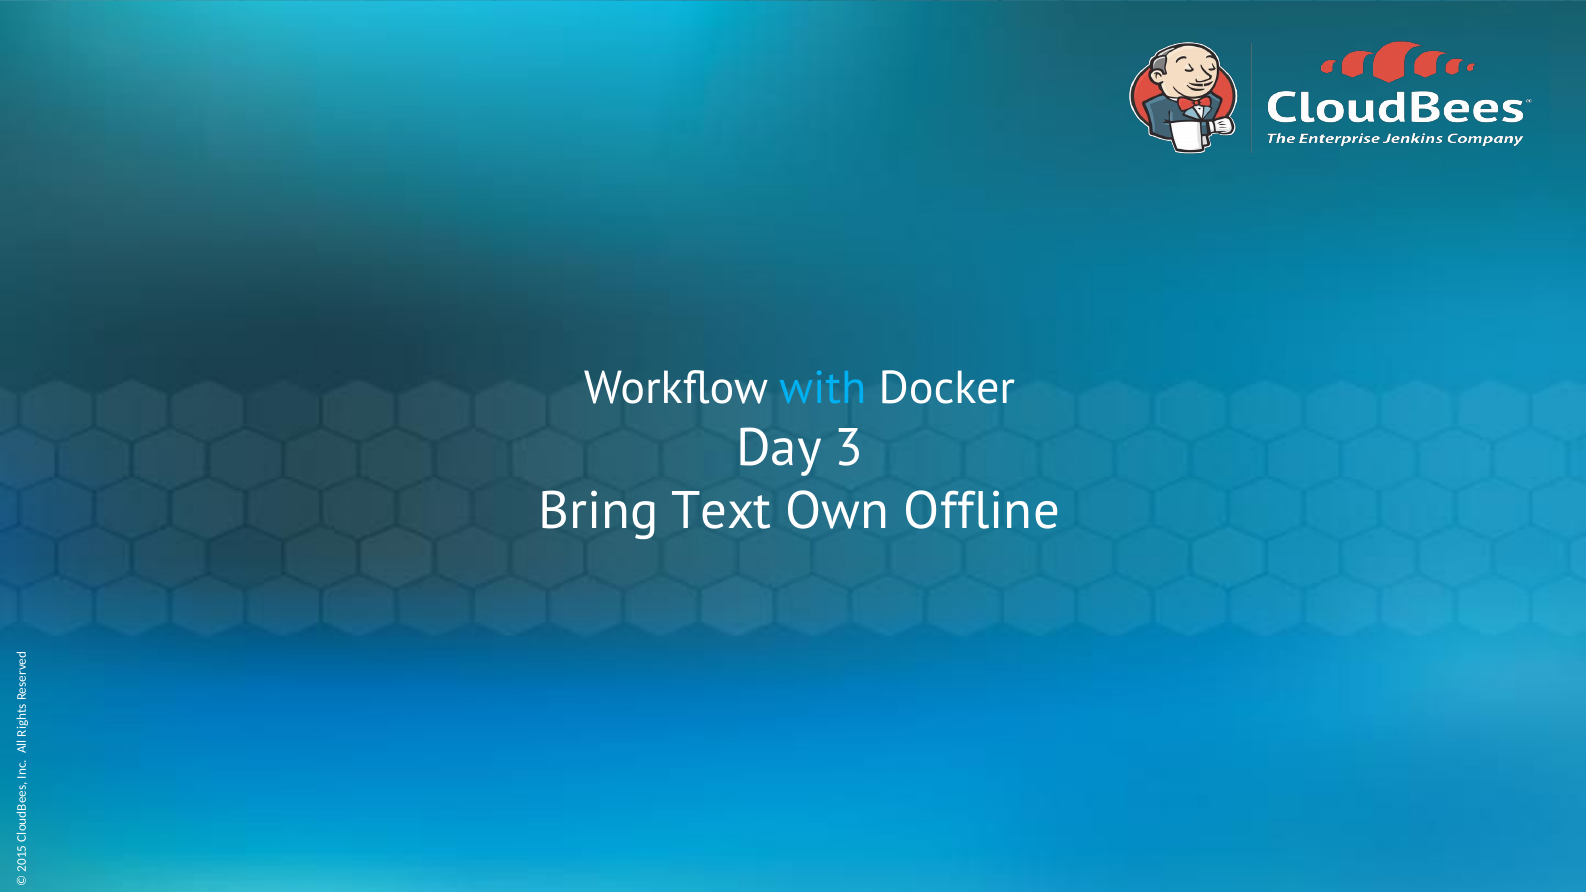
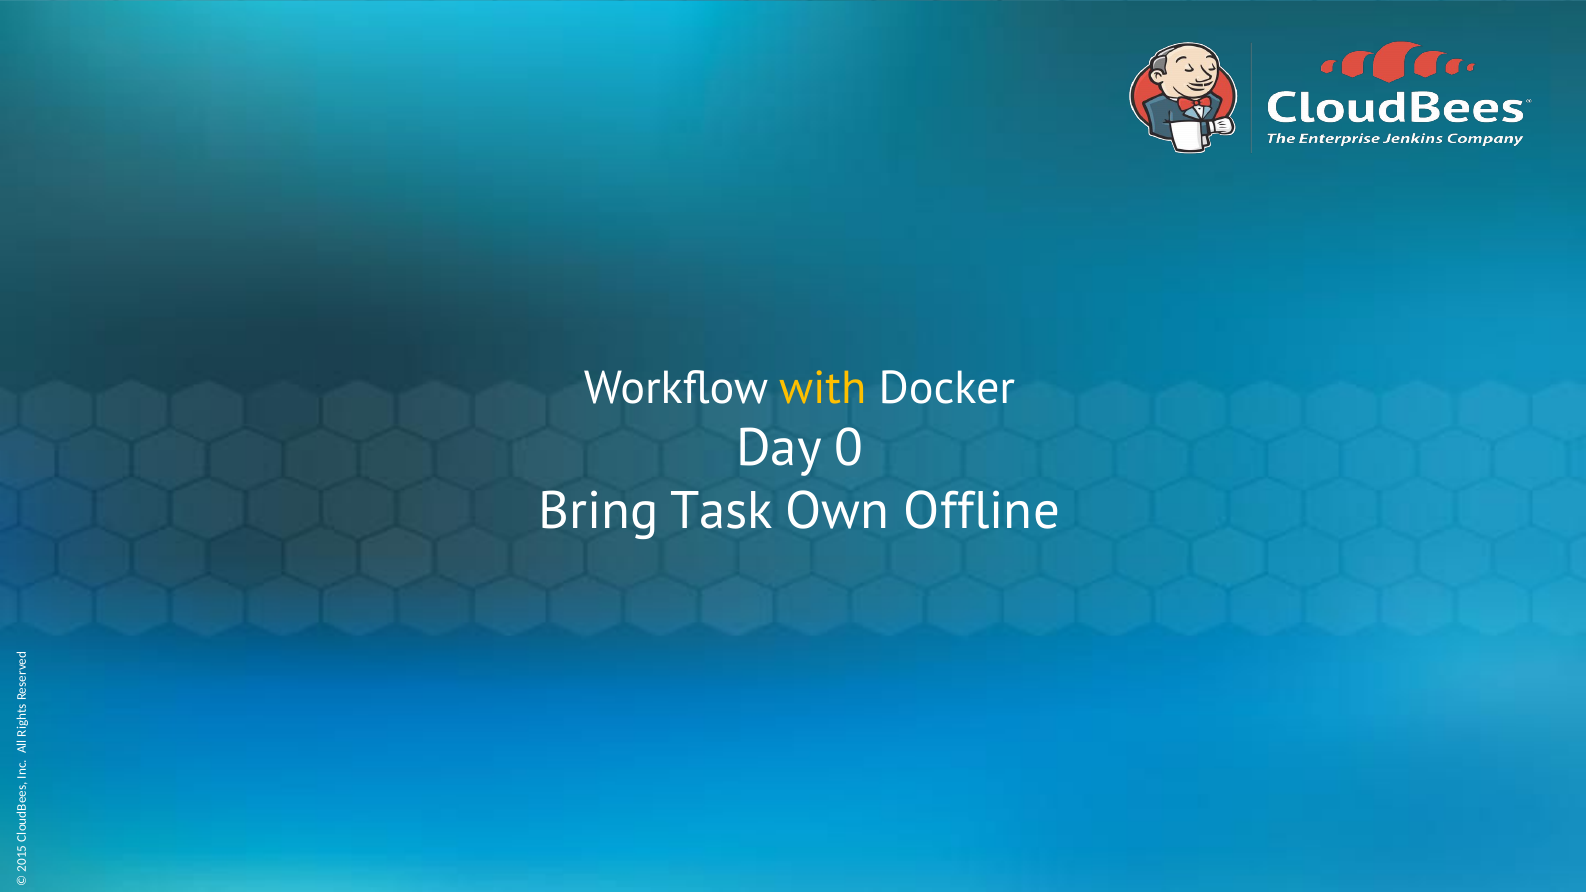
with colour: light blue -> yellow
Day 3: 3 -> 0
Text: Text -> Task
